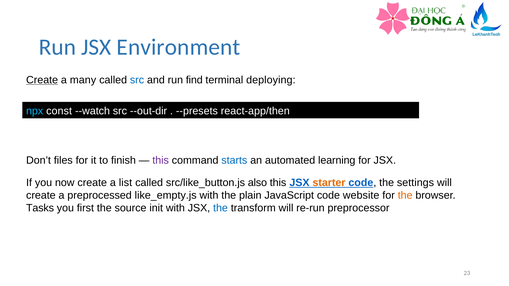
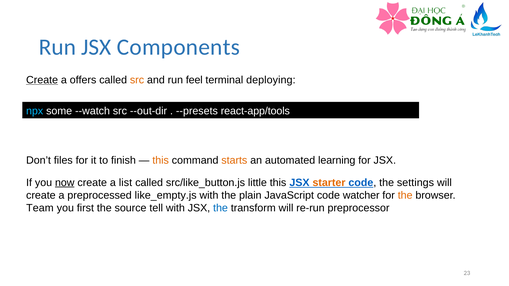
Environment: Environment -> Components
many: many -> offers
src at (137, 80) colour: blue -> orange
find: find -> feel
const: const -> some
react-app/then: react-app/then -> react-app/tools
this at (161, 160) colour: purple -> orange
starts colour: blue -> orange
now underline: none -> present
also: also -> little
website: website -> watcher
Tasks: Tasks -> Team
init: init -> tell
